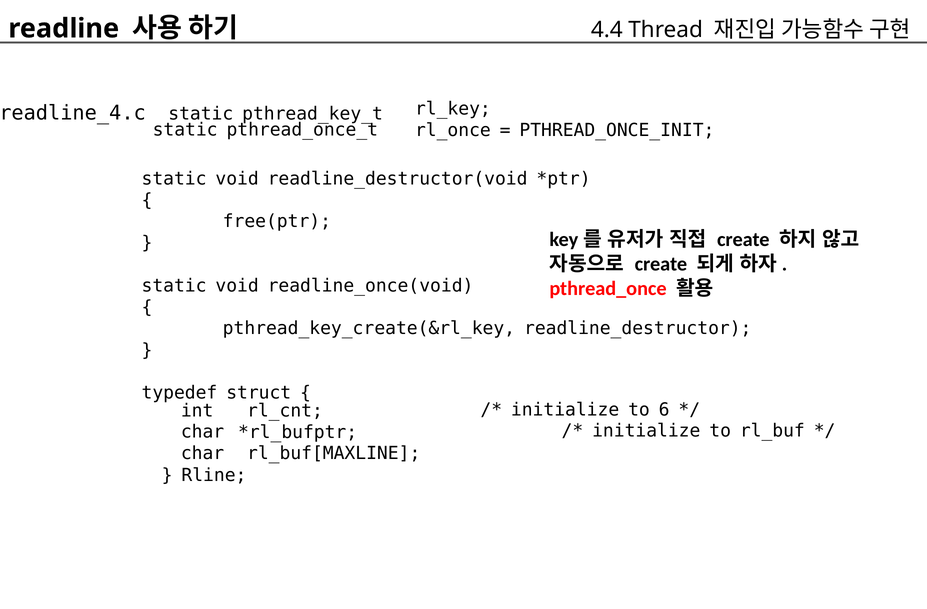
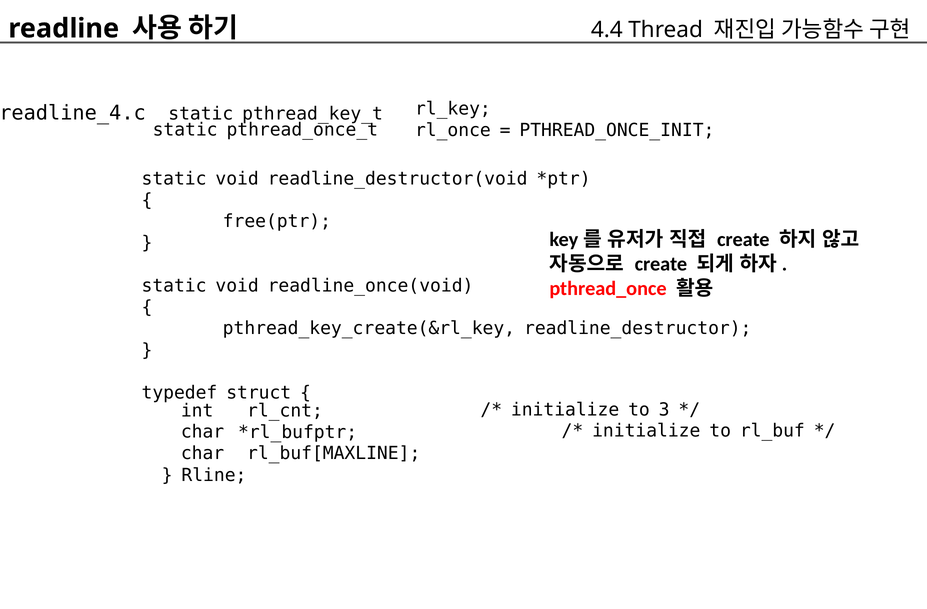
6: 6 -> 3
